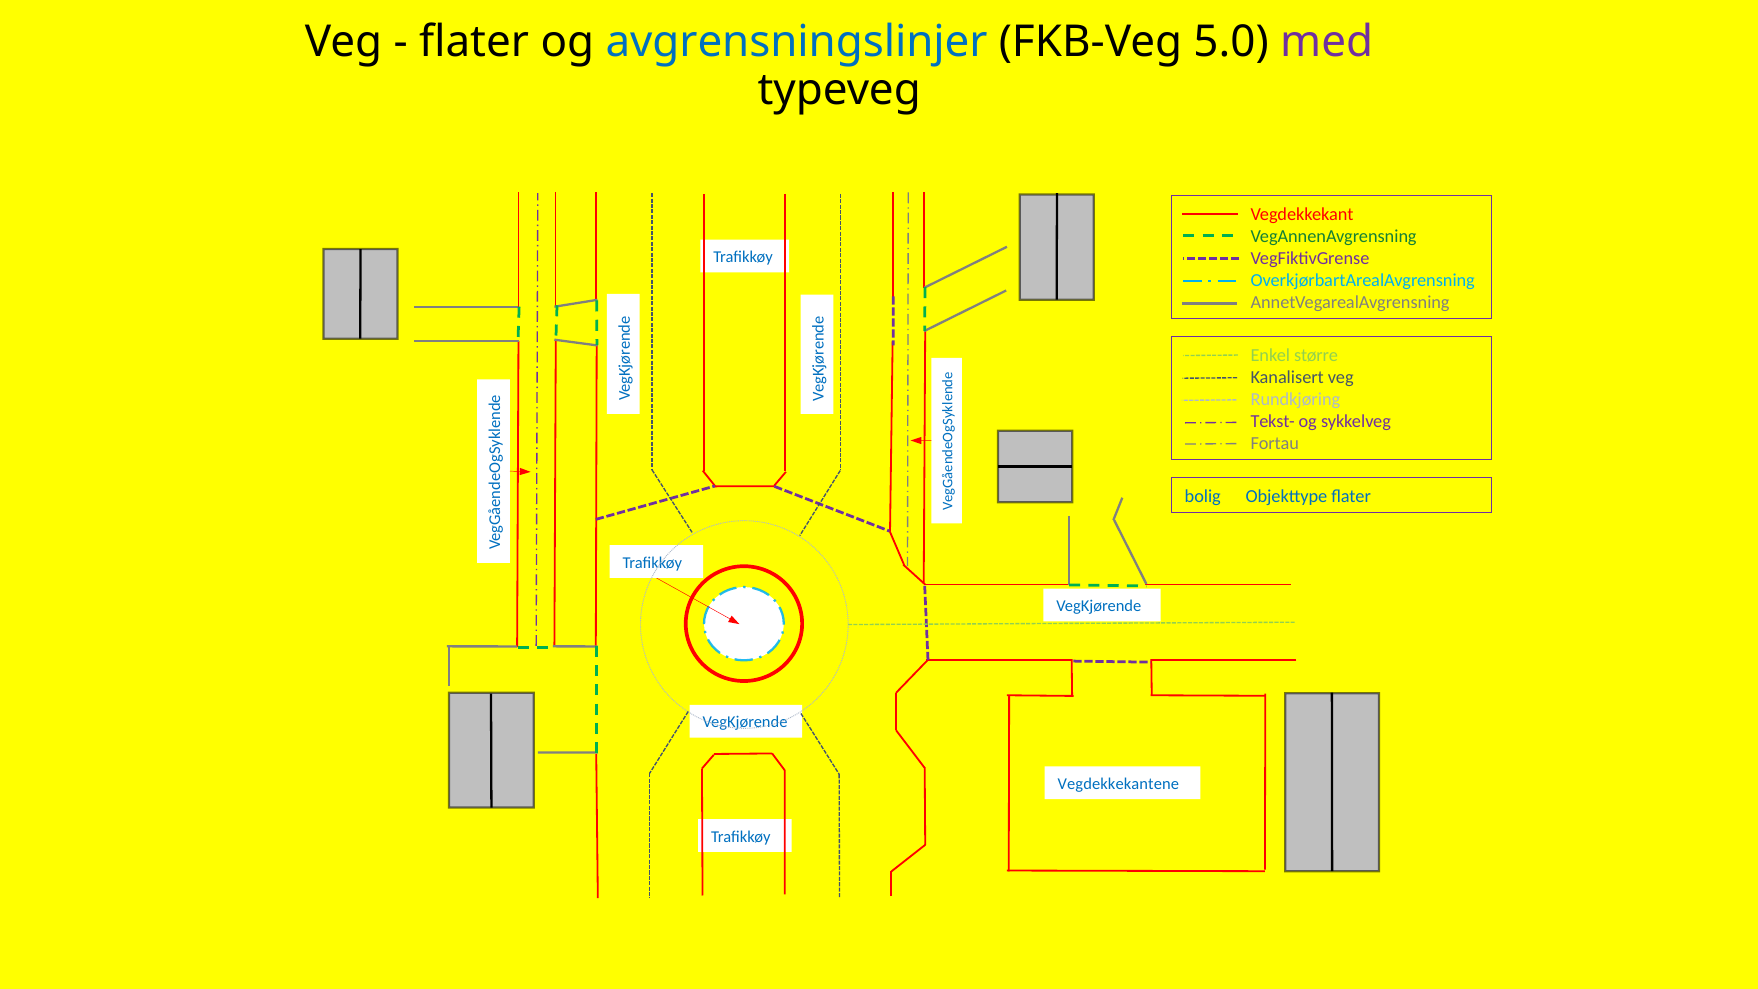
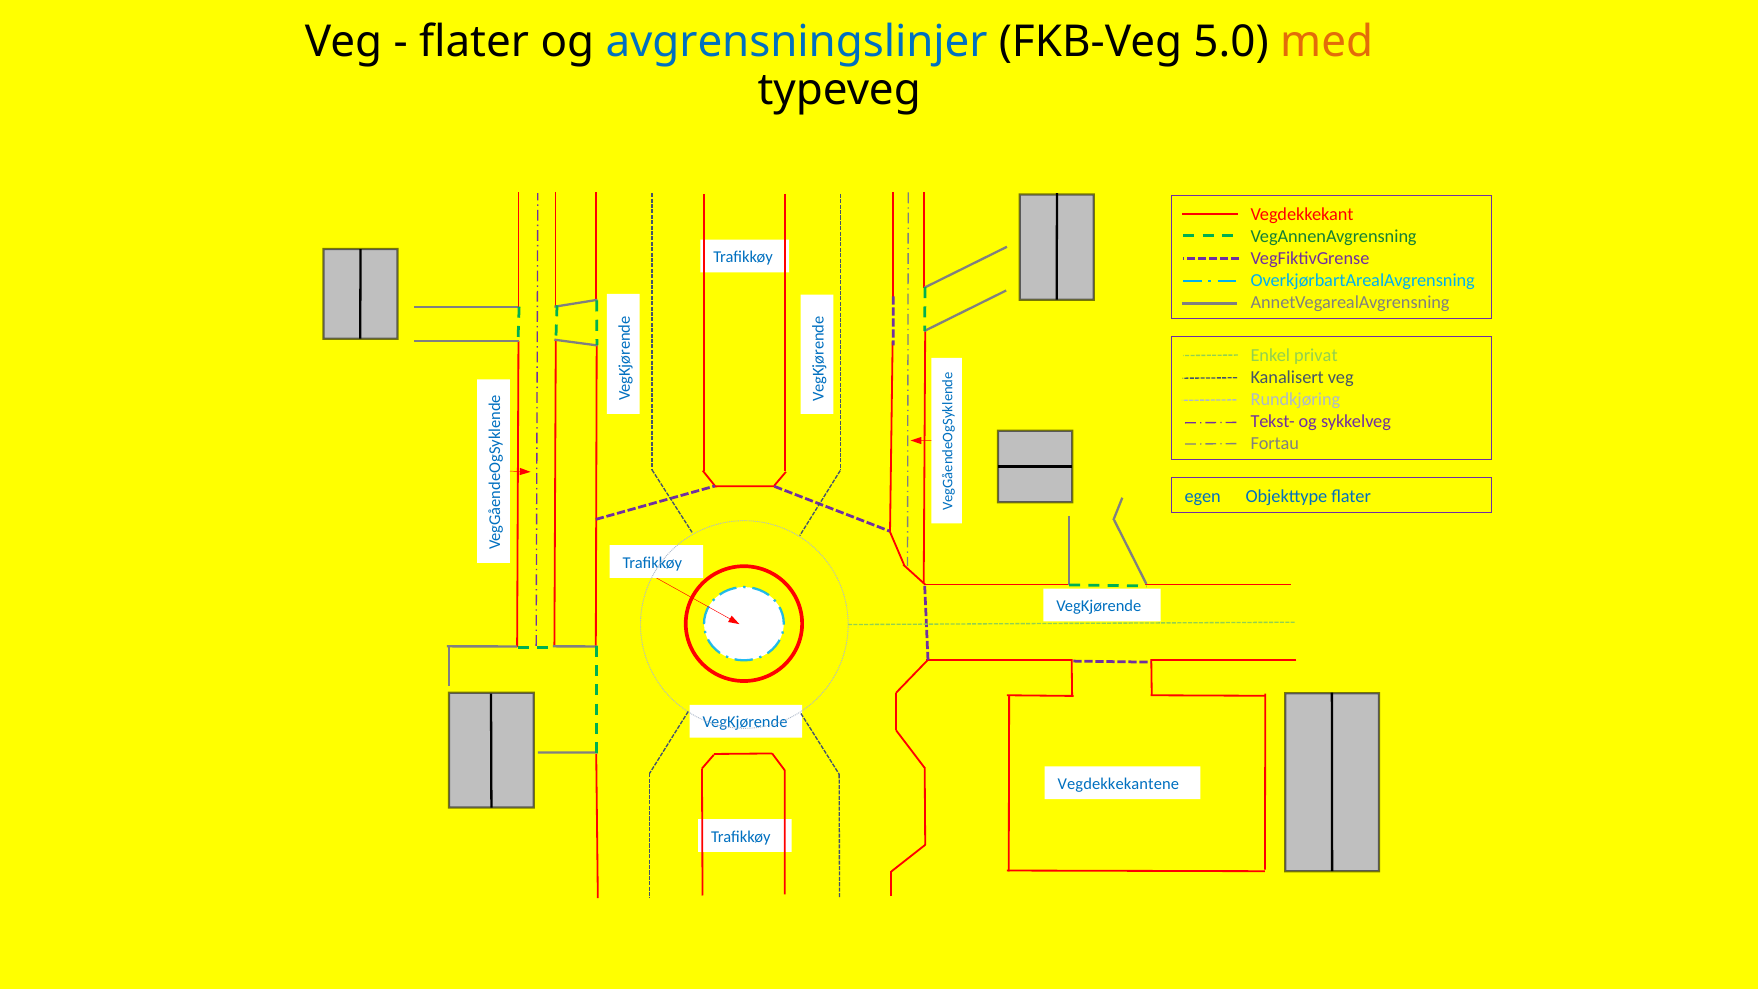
med colour: purple -> orange
større: større -> privat
bolig: bolig -> egen
